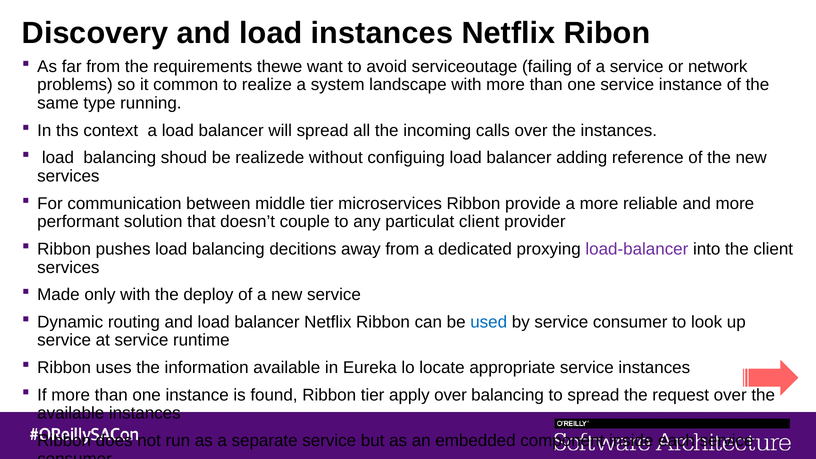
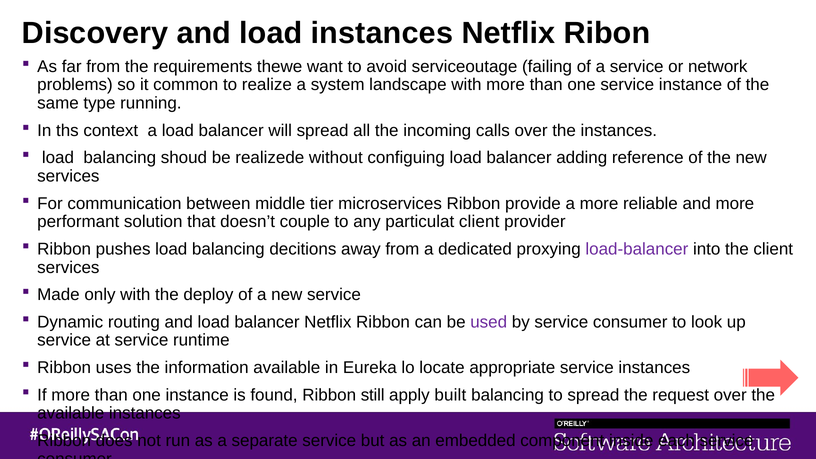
used colour: blue -> purple
Ribbon tier: tier -> still
apply over: over -> built
